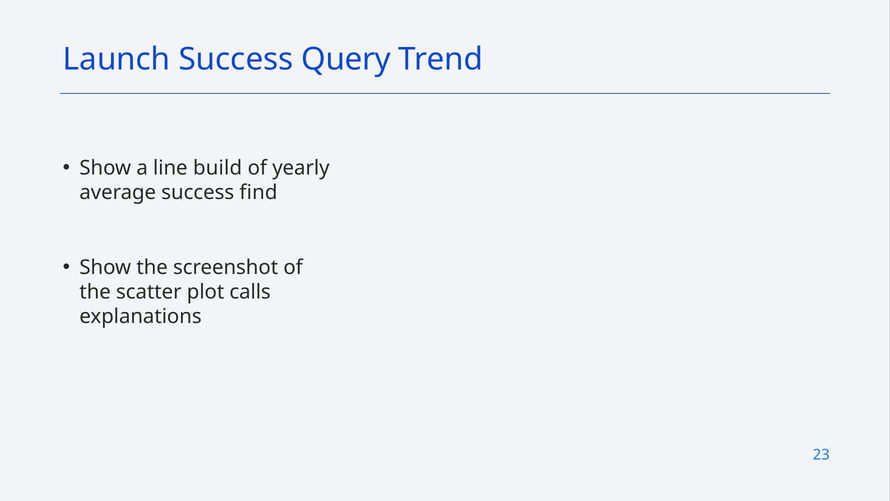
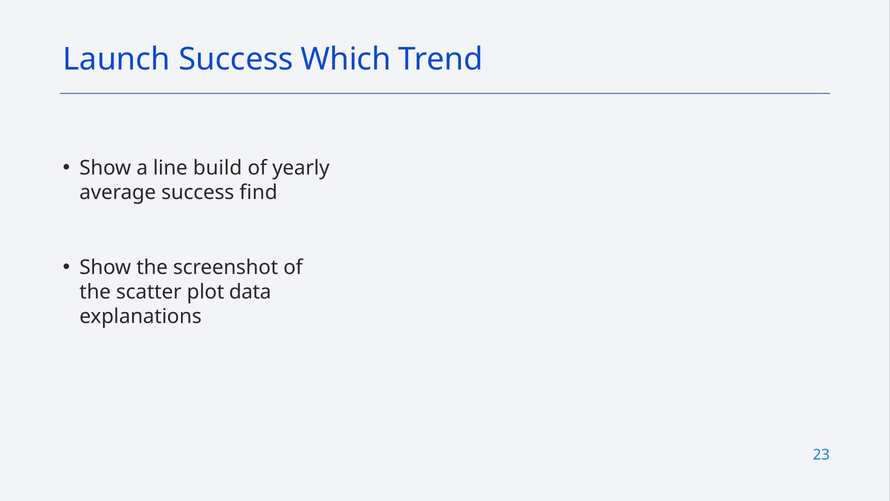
Query: Query -> Which
calls: calls -> data
